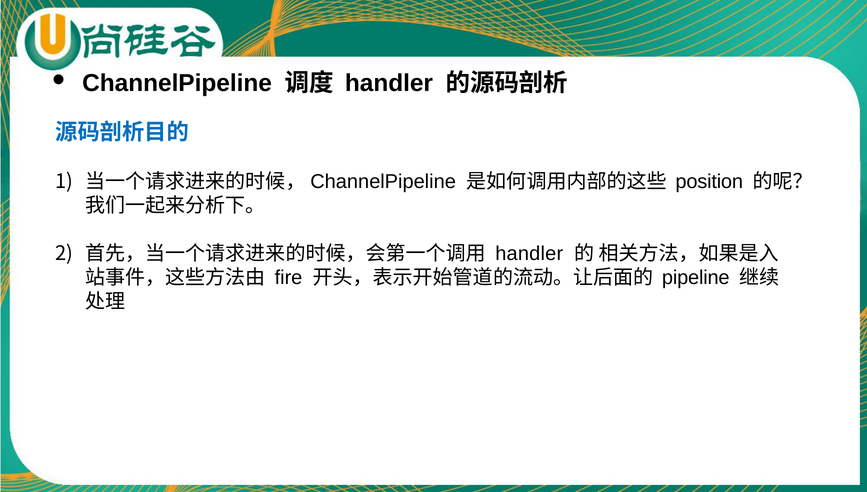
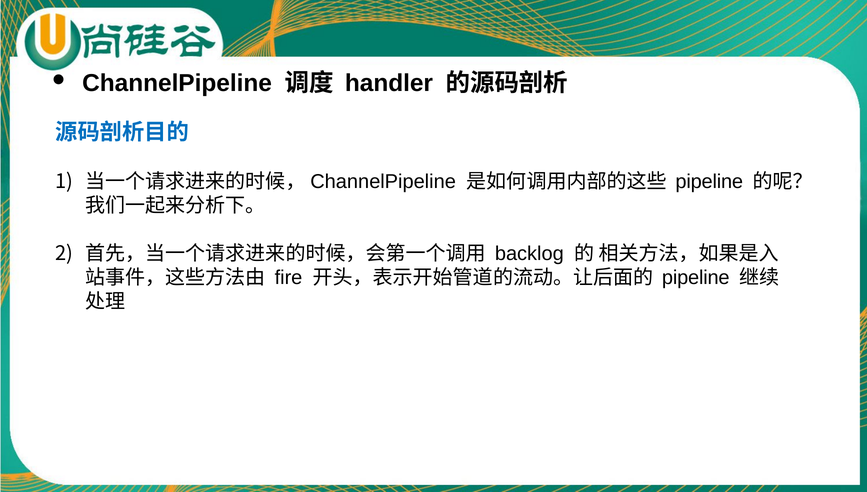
position at (709, 182): position -> pipeline
handler at (529, 254): handler -> backlog
